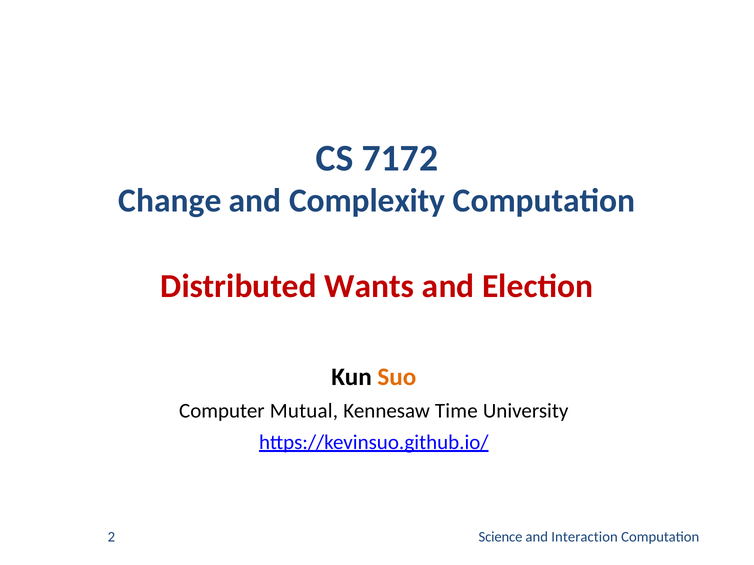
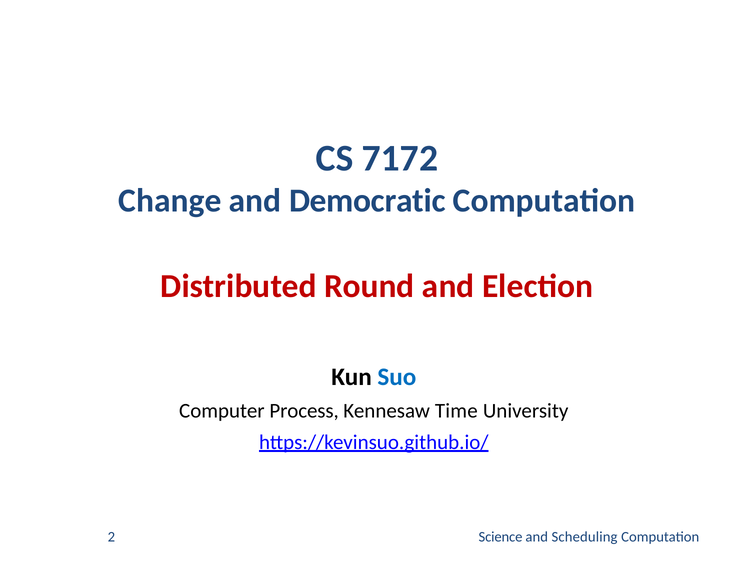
Complexity: Complexity -> Democratic
Wants: Wants -> Round
Suo colour: orange -> blue
Mutual: Mutual -> Process
Interaction: Interaction -> Scheduling
